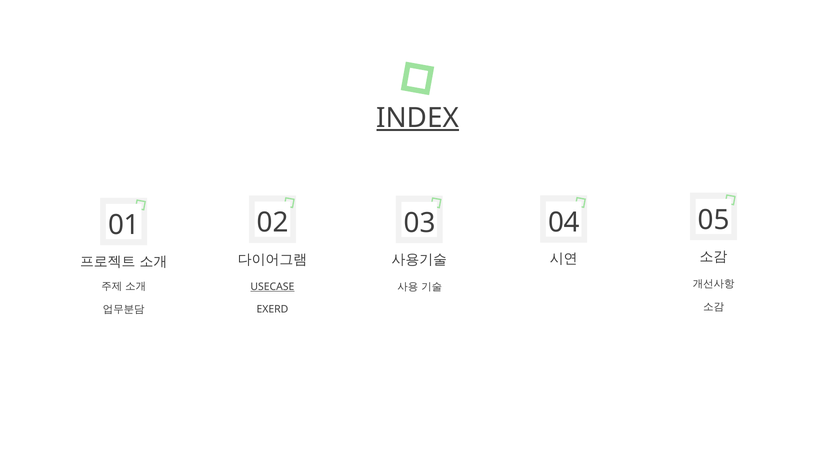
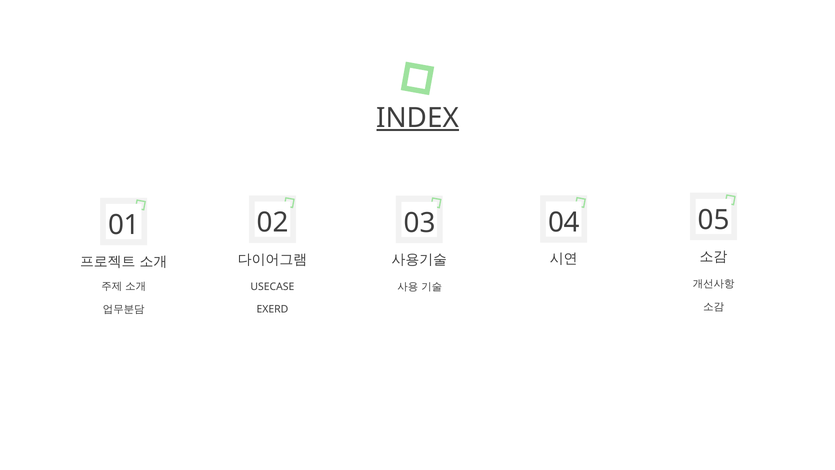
USECASE underline: present -> none
